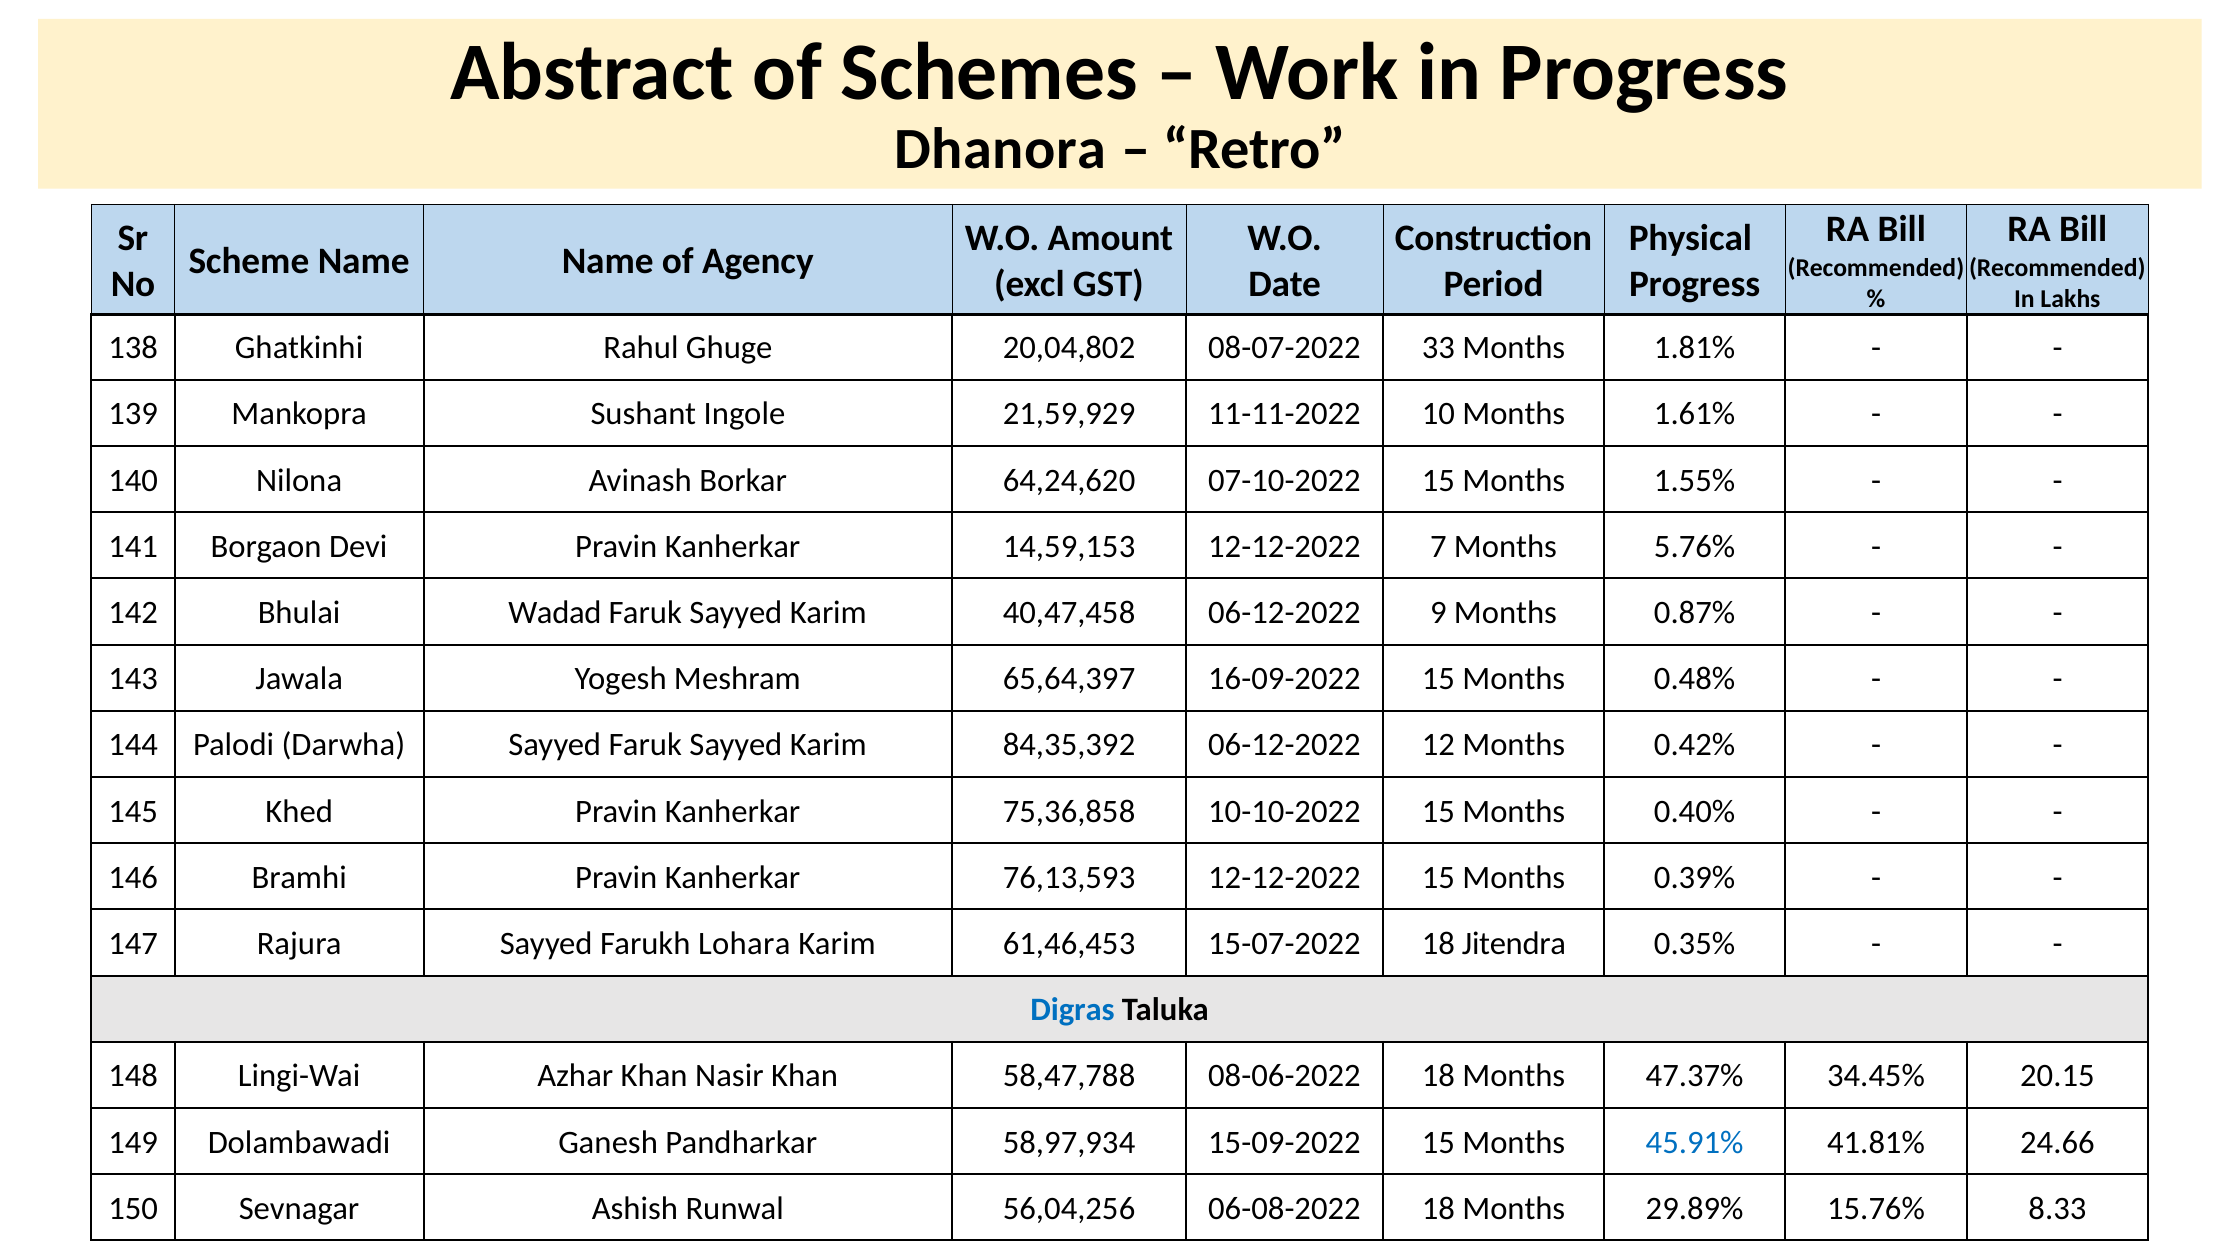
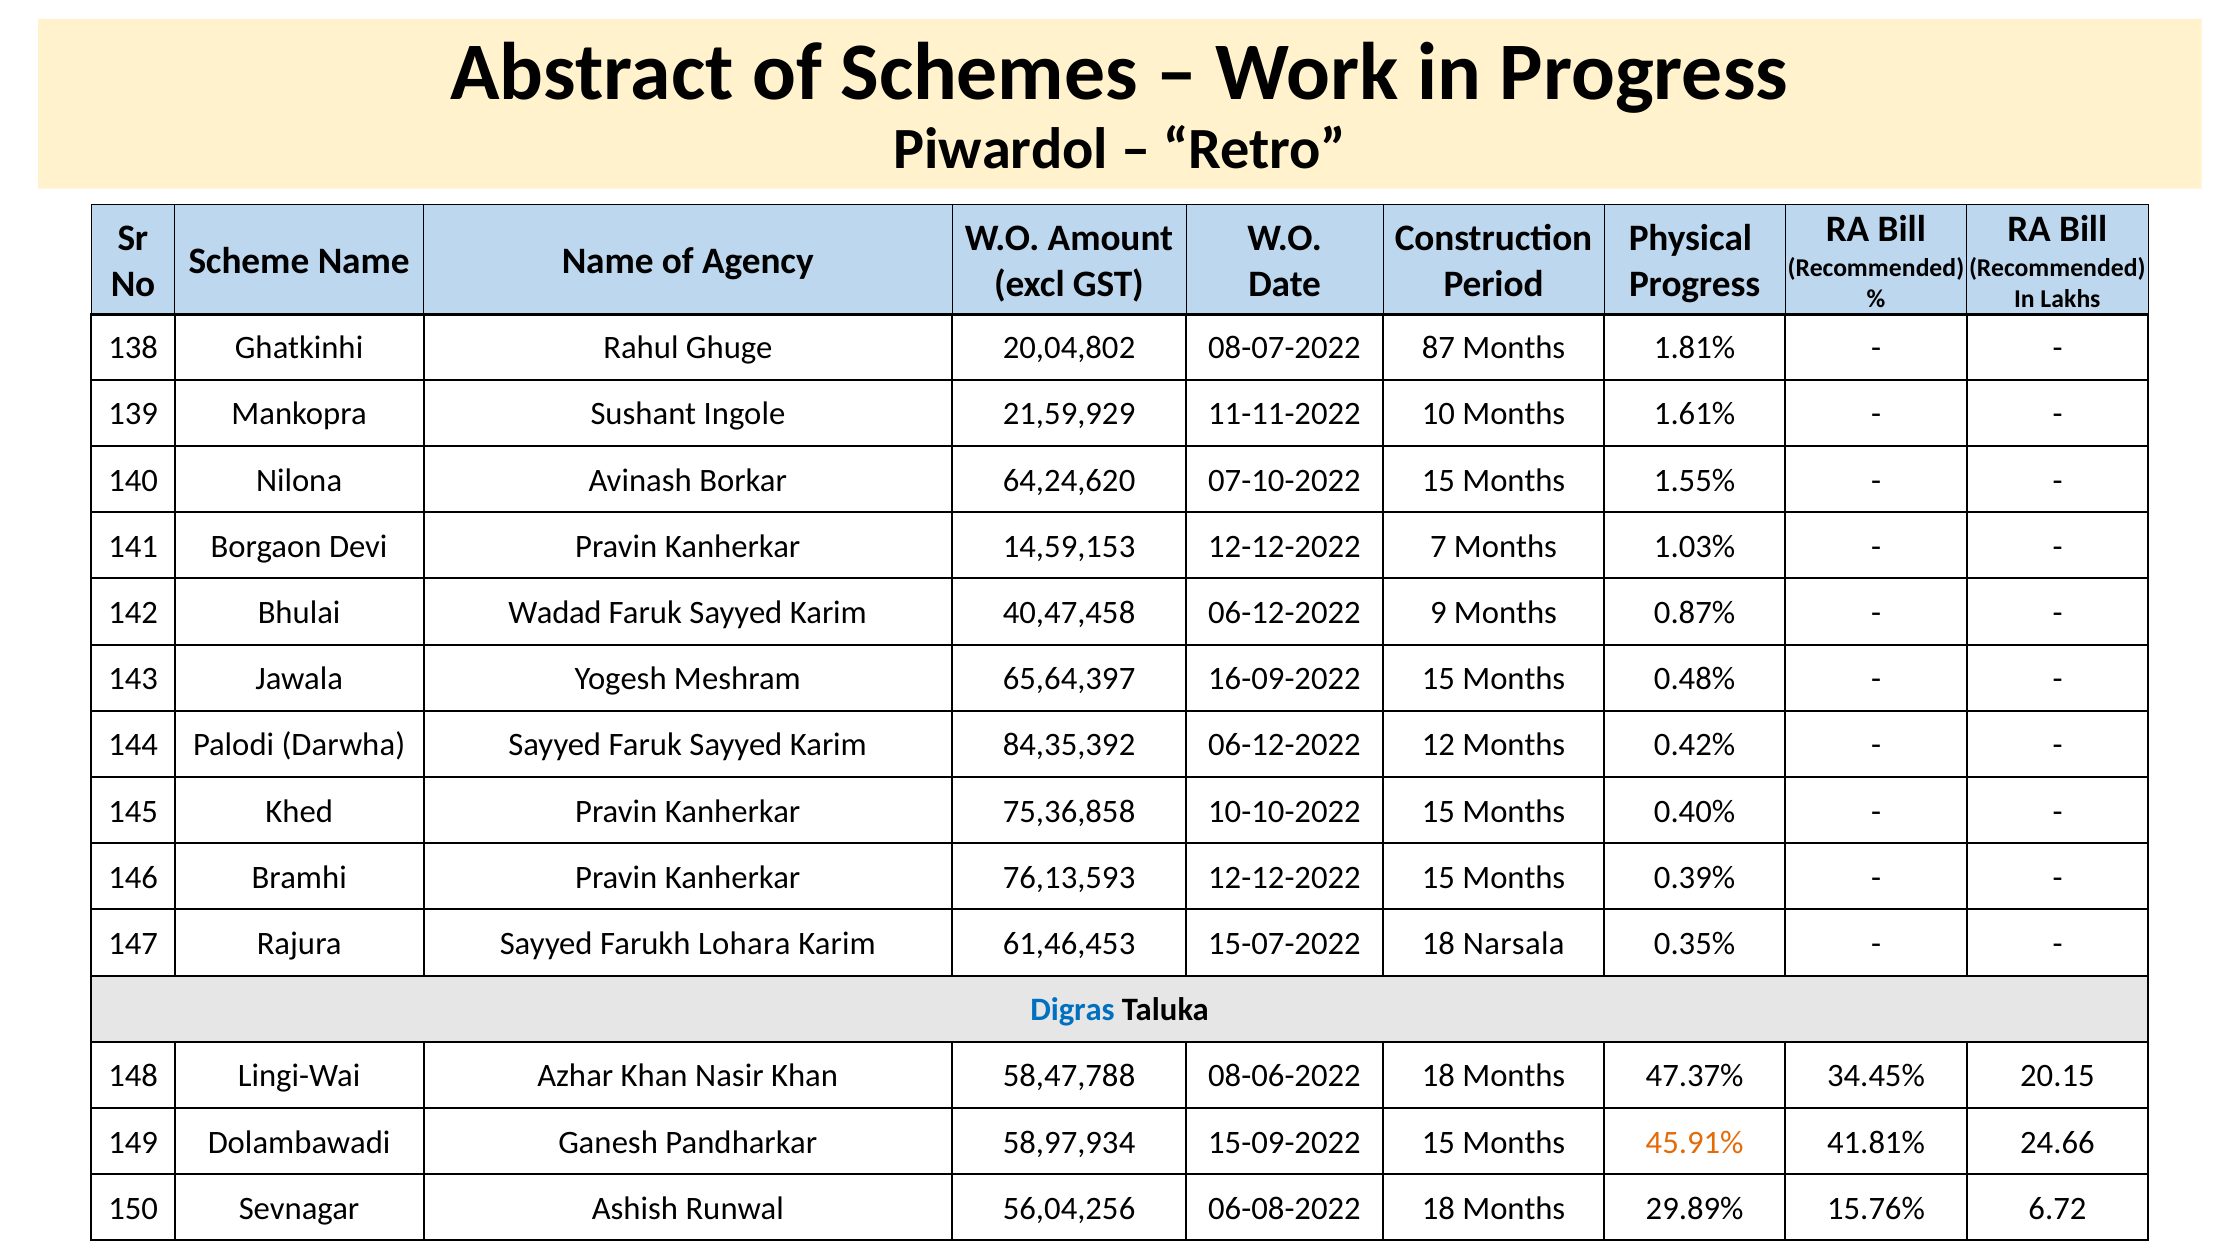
Dhanora: Dhanora -> Piwardol
33: 33 -> 87
5.76%: 5.76% -> 1.03%
Jitendra: Jitendra -> Narsala
45.91% colour: blue -> orange
8.33: 8.33 -> 6.72
